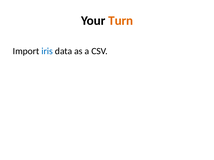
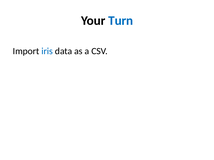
Turn colour: orange -> blue
